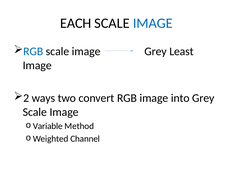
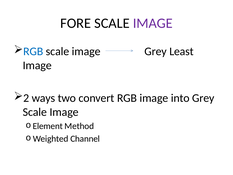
EACH: EACH -> FORE
IMAGE at (153, 23) colour: blue -> purple
Variable: Variable -> Element
